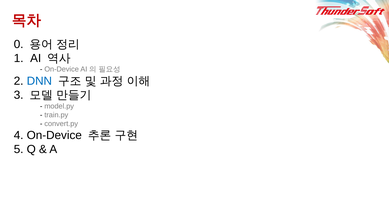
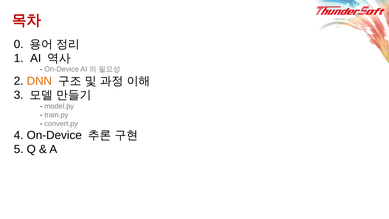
DNN colour: blue -> orange
